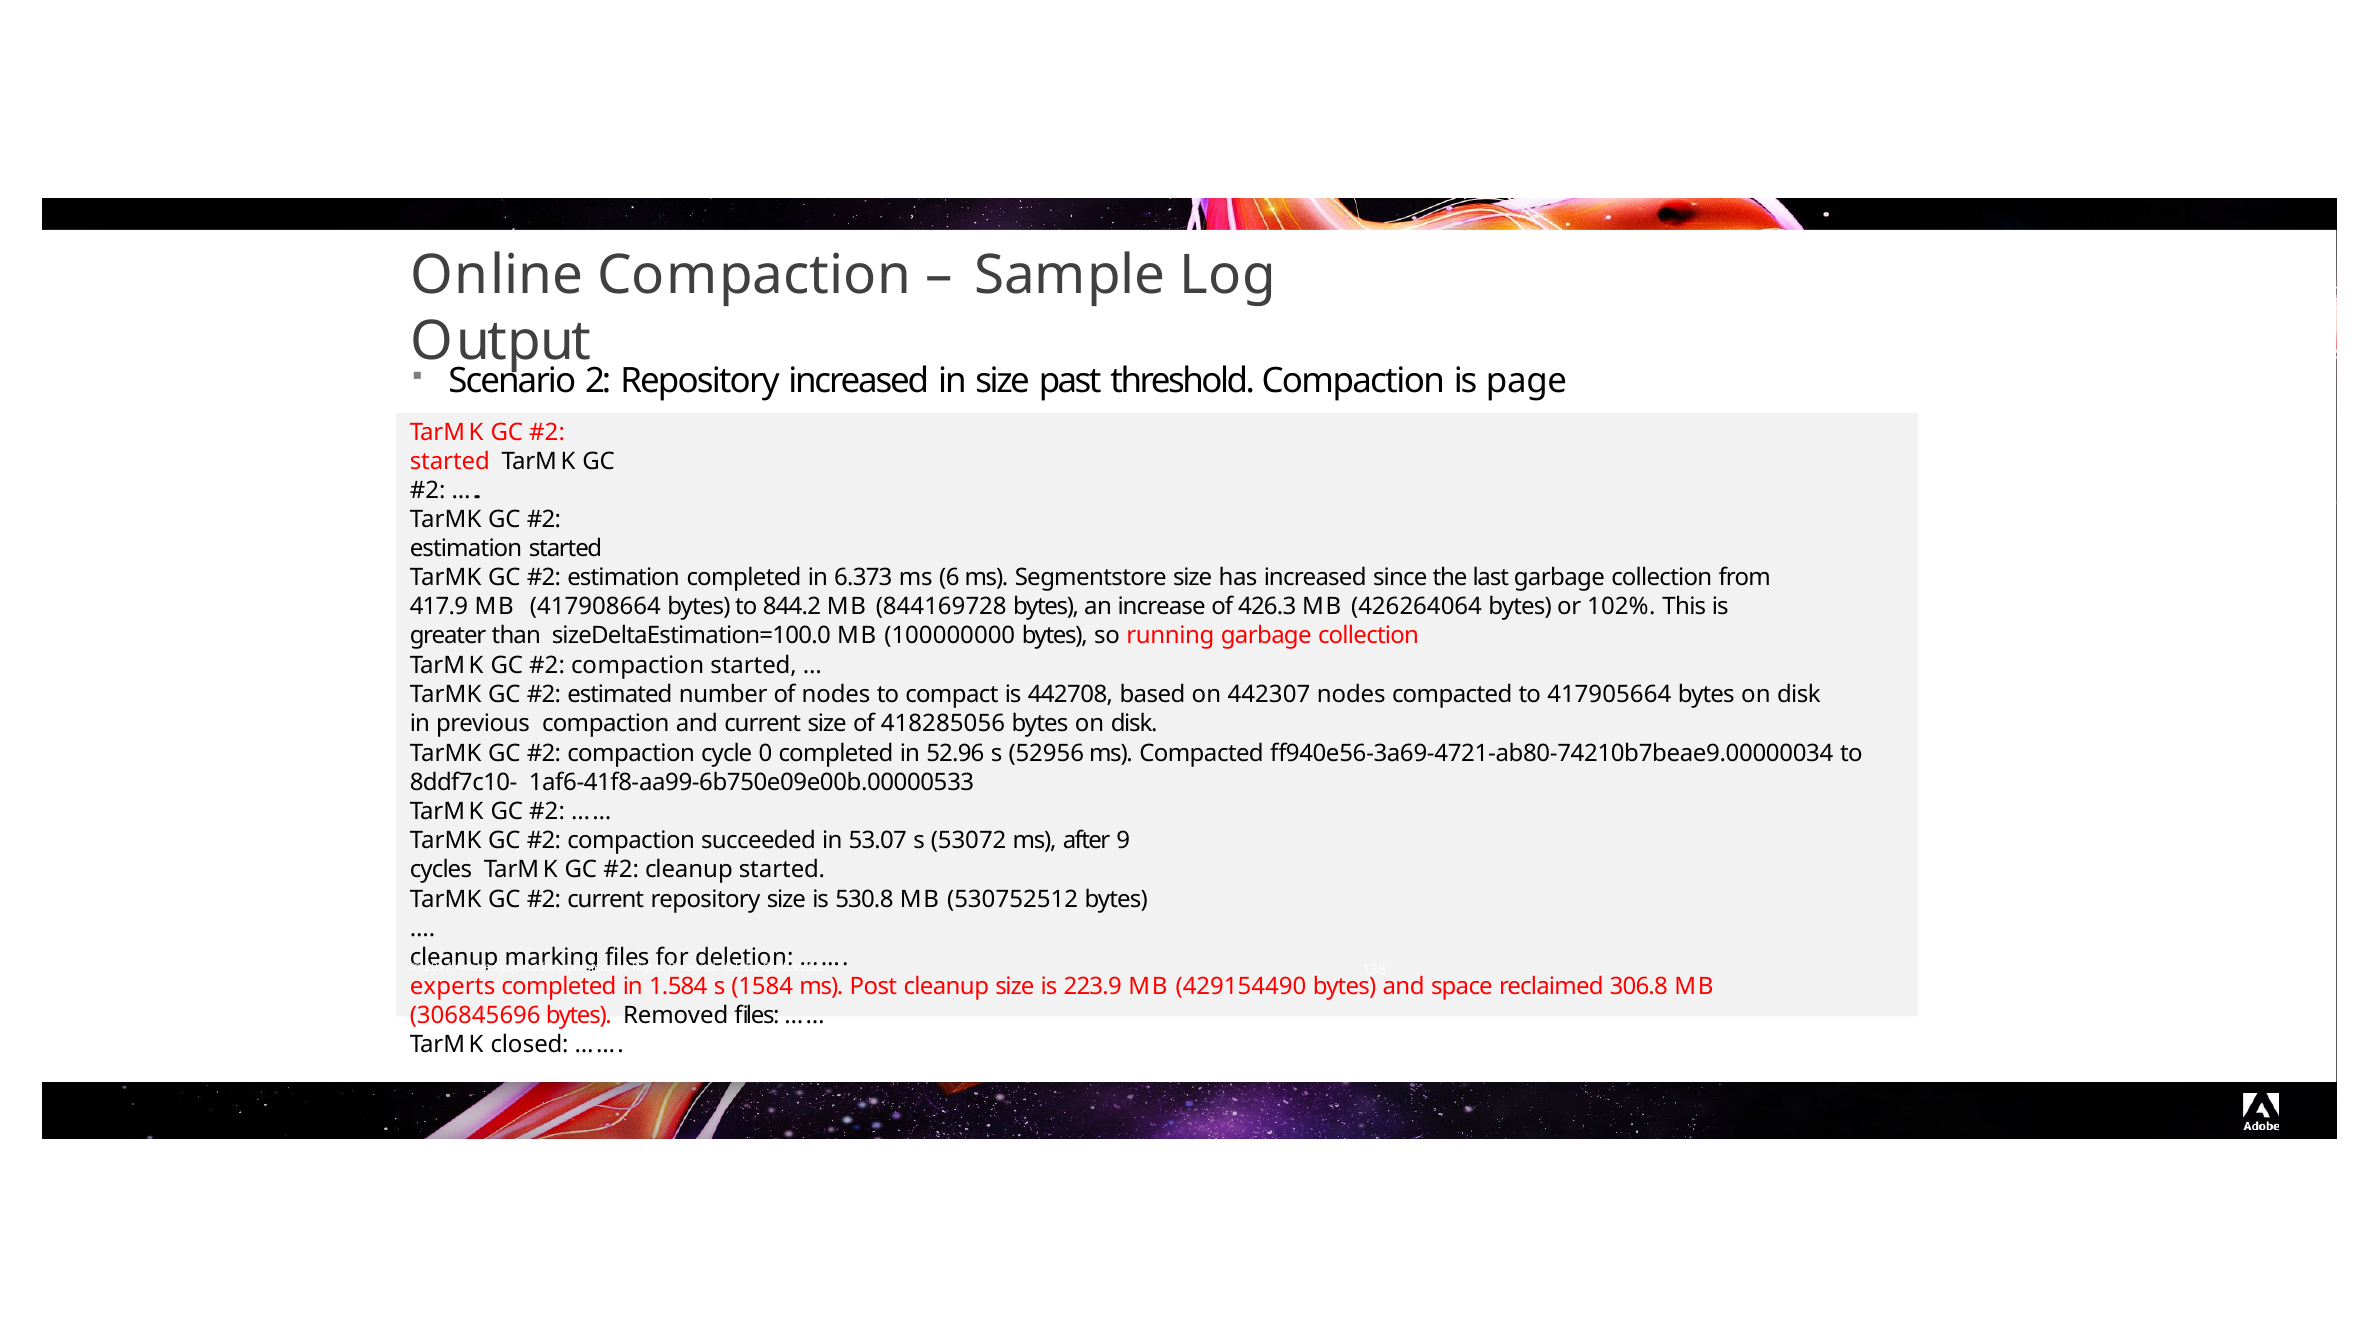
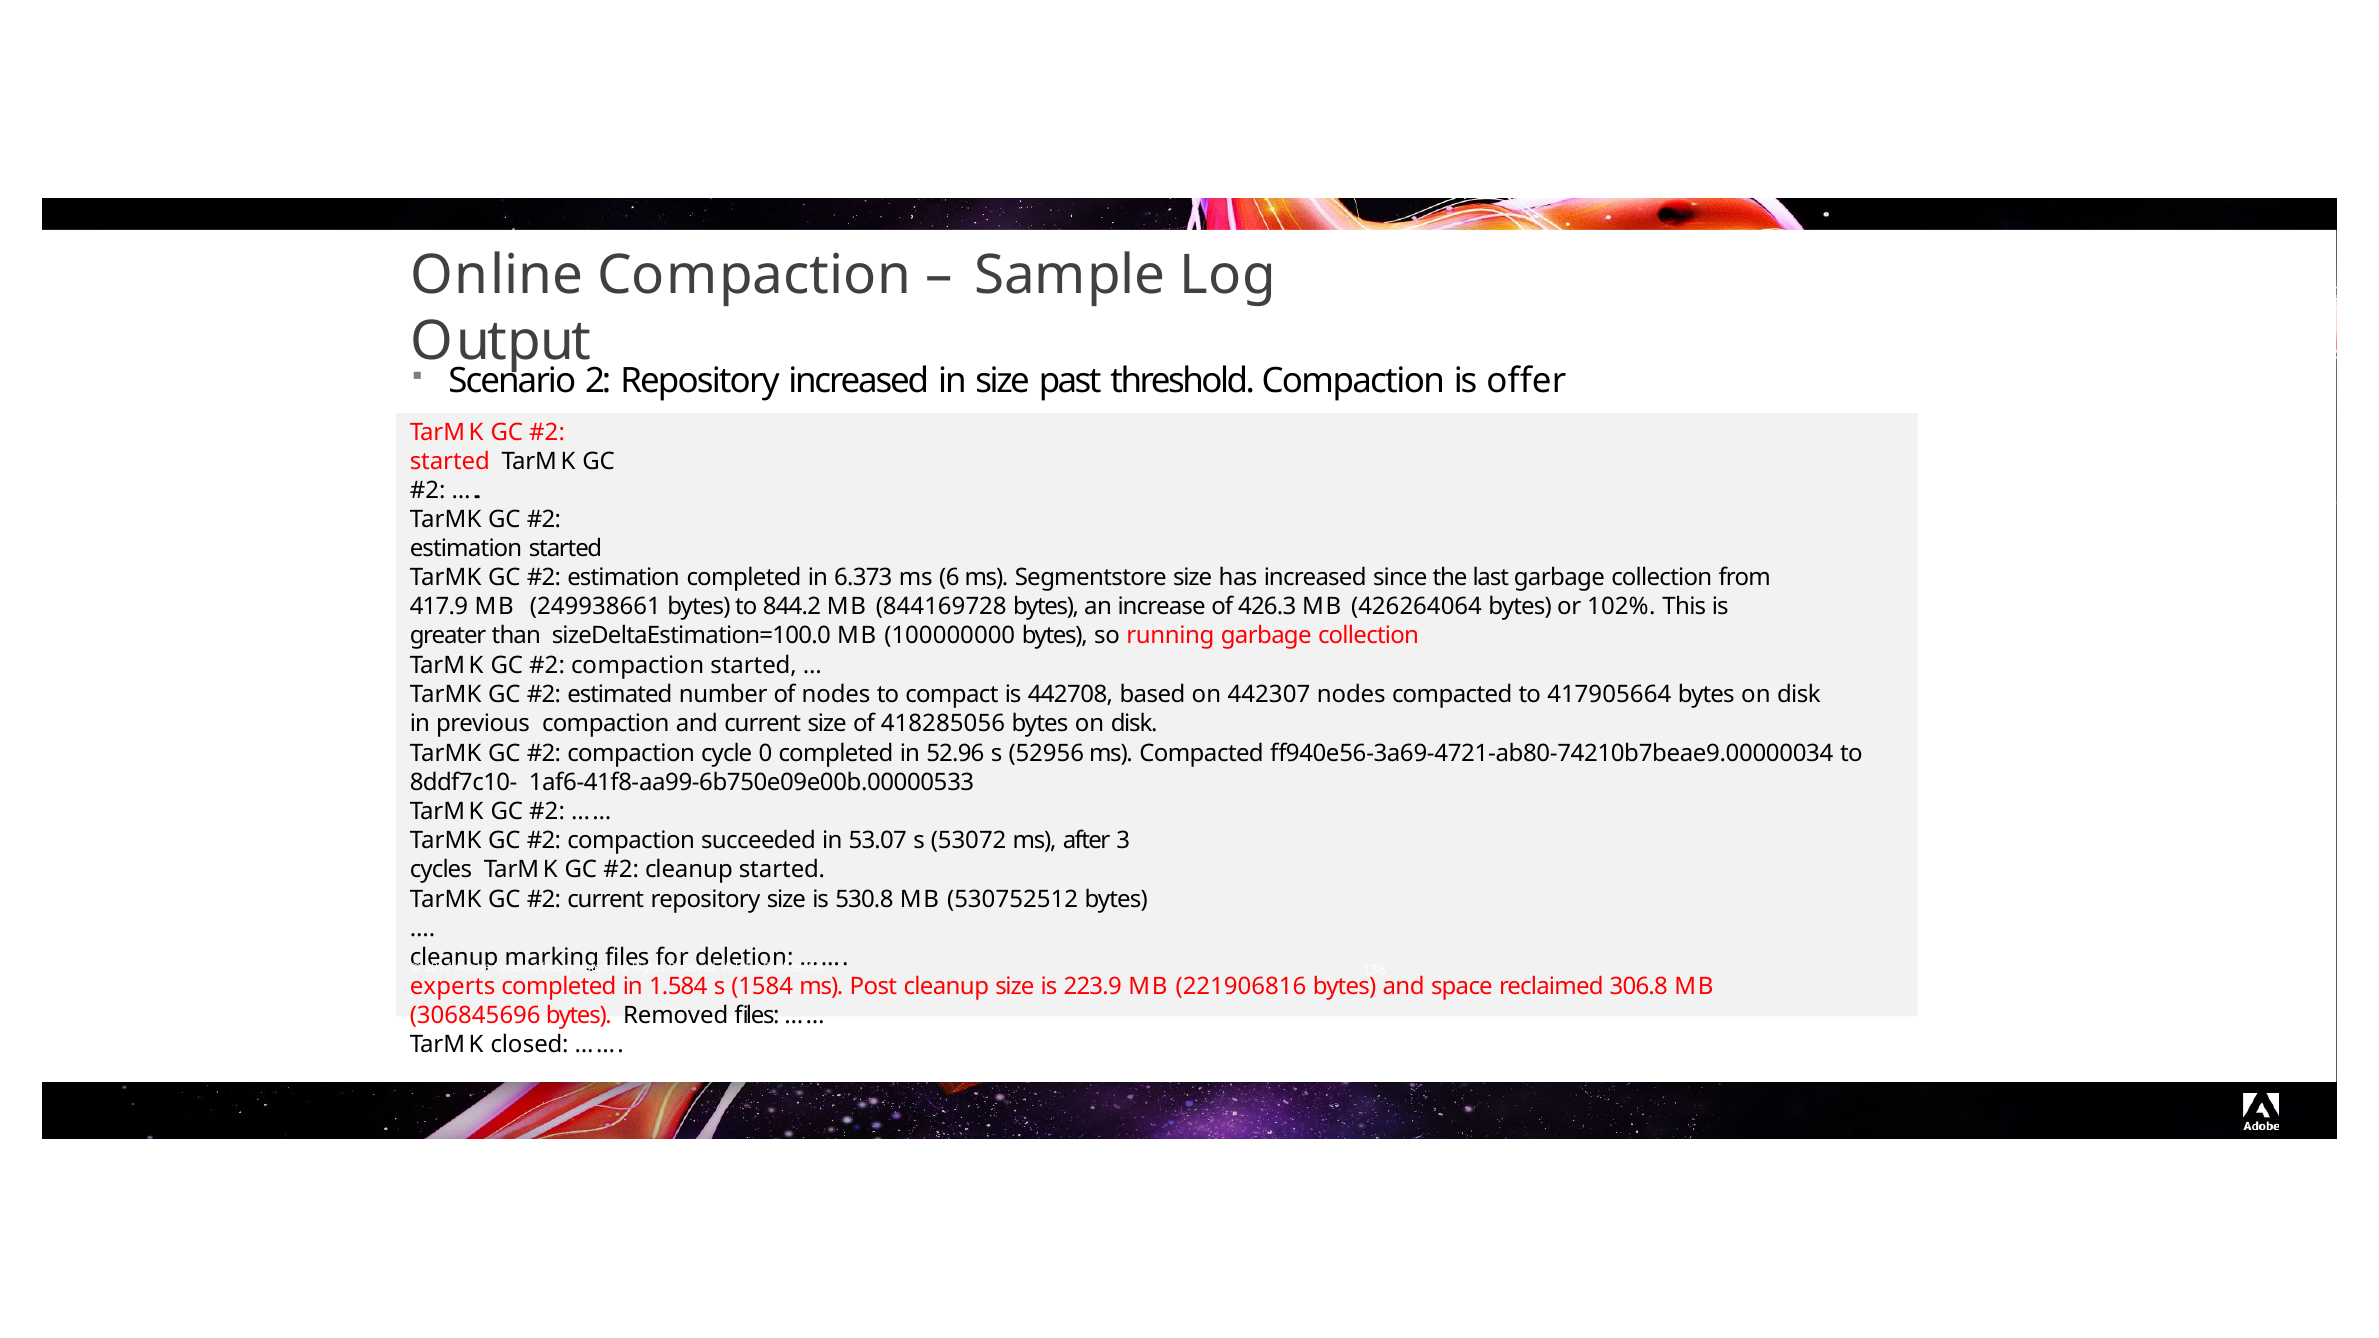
page: page -> offer
417908664: 417908664 -> 249938661
9: 9 -> 3
429154490: 429154490 -> 221906816
